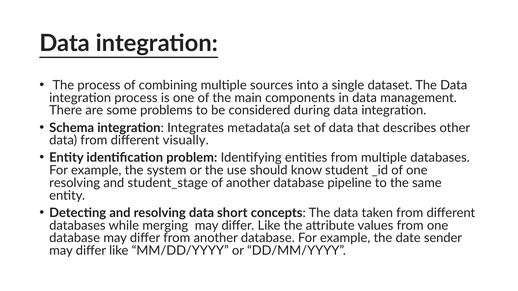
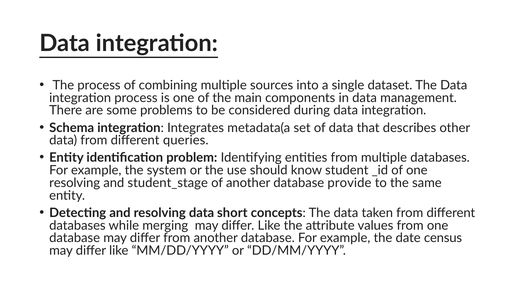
visually: visually -> queries
pipeline: pipeline -> provide
sender: sender -> census
